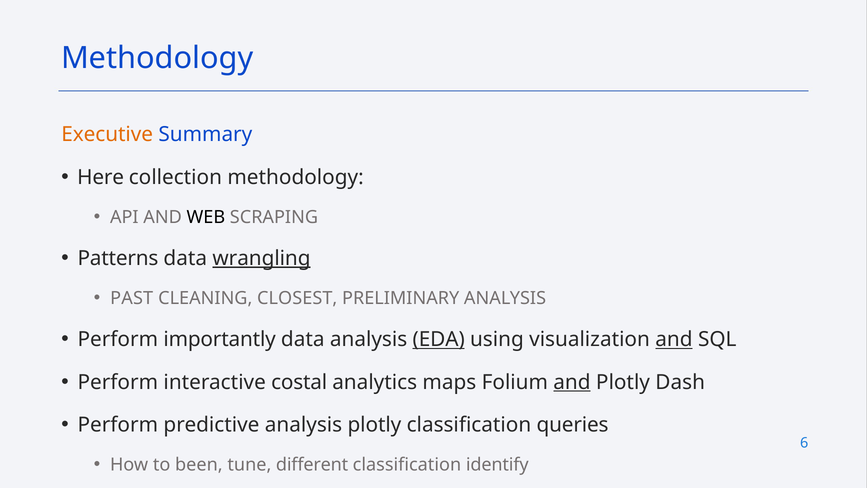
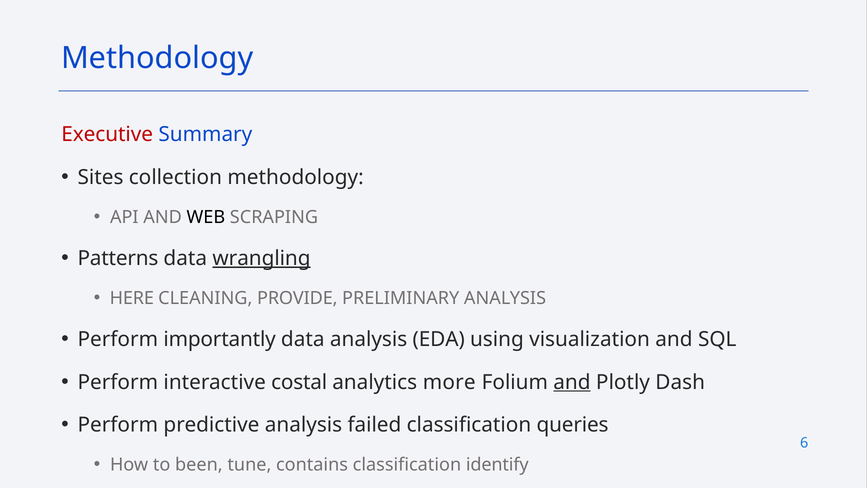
Executive colour: orange -> red
Here: Here -> Sites
PAST: PAST -> HERE
CLOSEST: CLOSEST -> PROVIDE
EDA underline: present -> none
and at (674, 339) underline: present -> none
maps: maps -> more
analysis plotly: plotly -> failed
different: different -> contains
